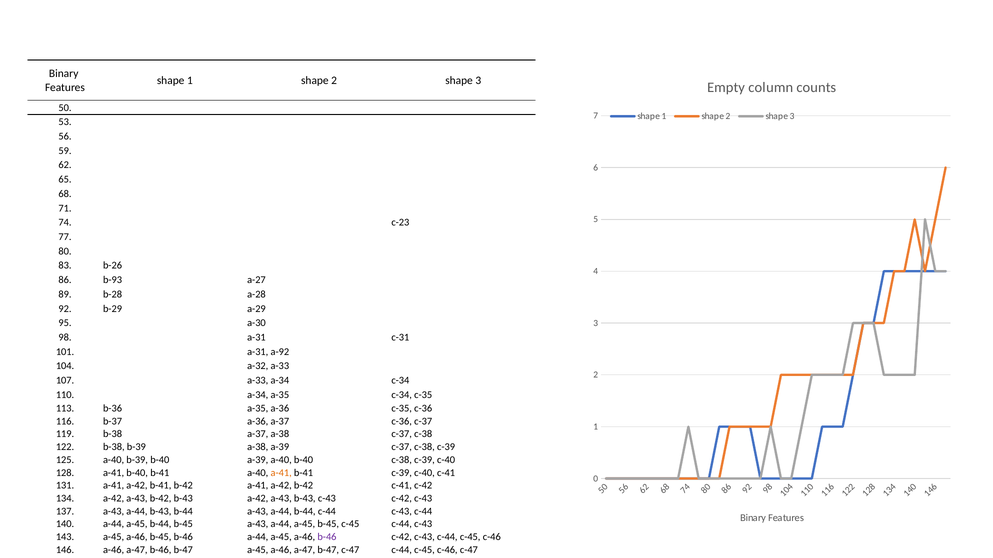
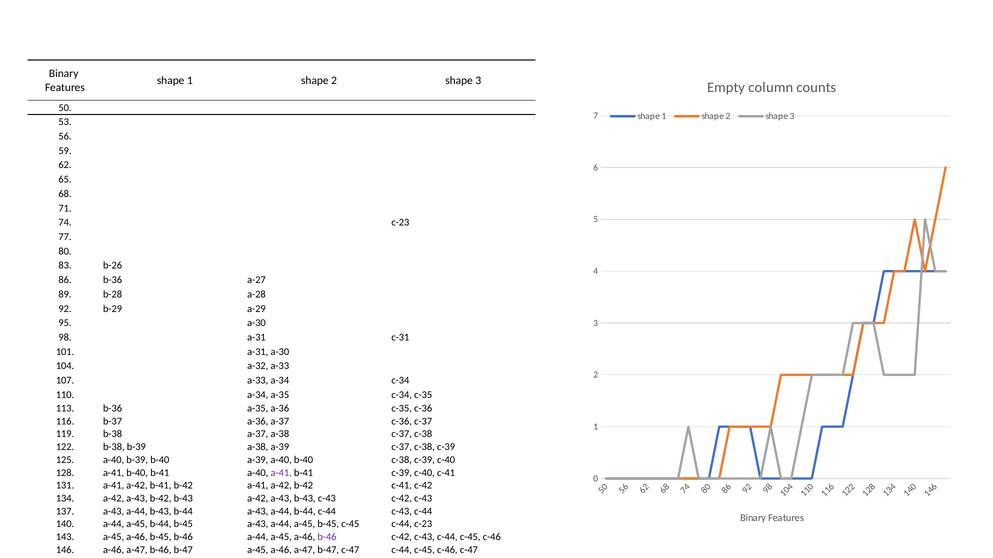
86 b-93: b-93 -> b-36
a-31 a-92: a-92 -> a-30
a-41 at (281, 473) colour: orange -> purple
c-45 c-44 c-43: c-43 -> c-23
